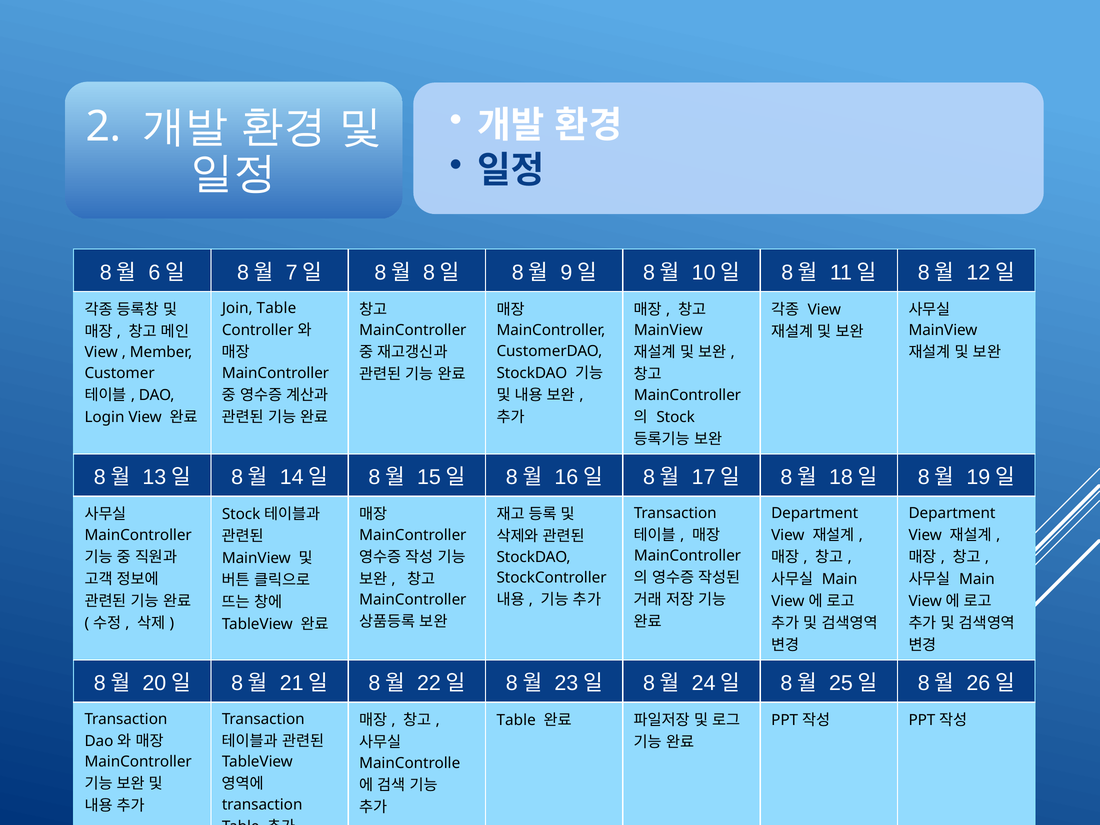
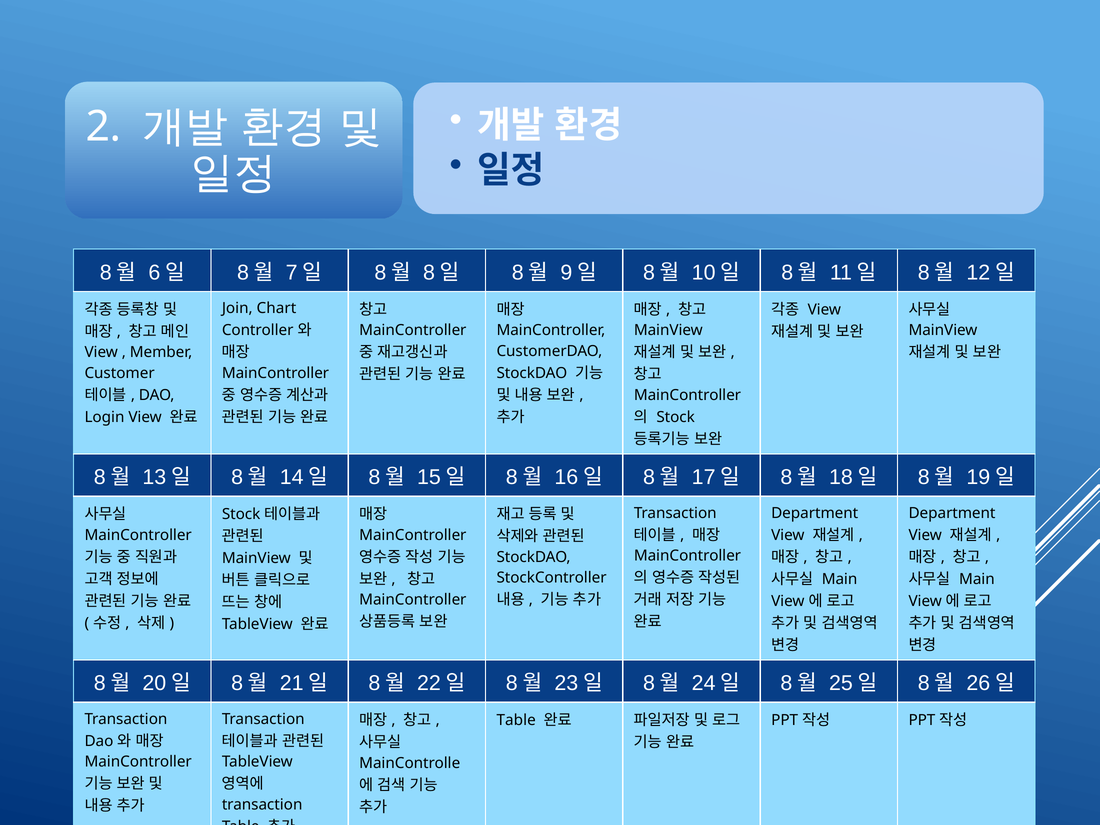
Join Table: Table -> Chart
